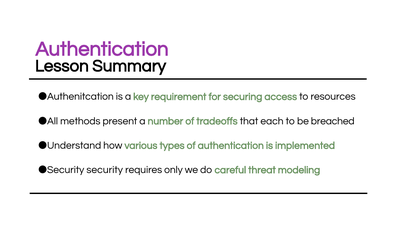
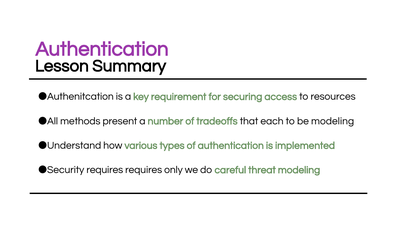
be breached: breached -> modeling
Security security: security -> requires
